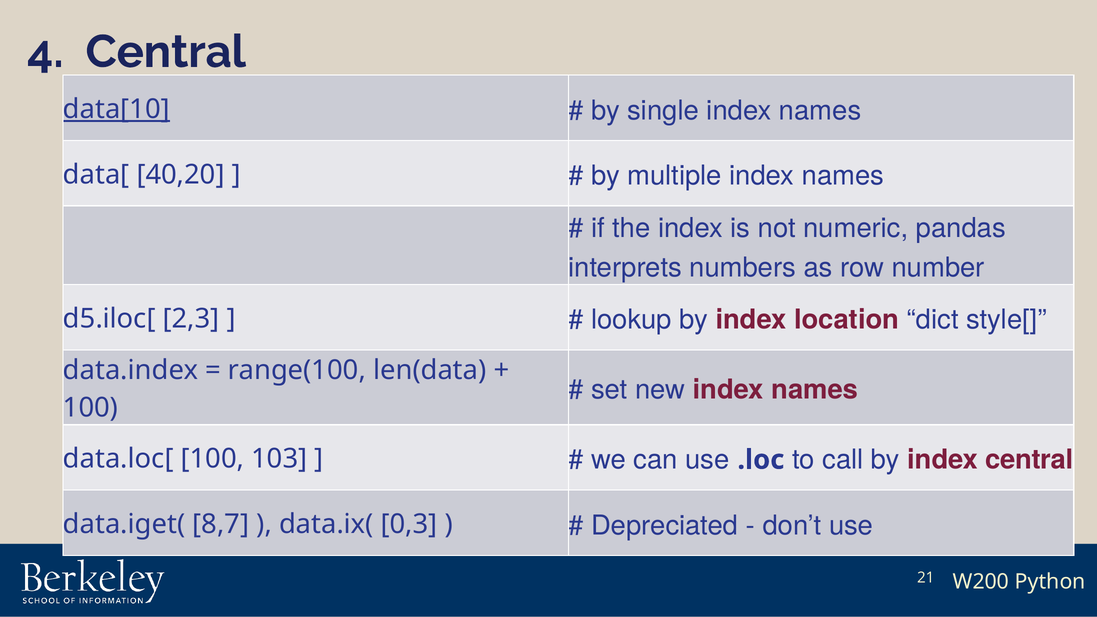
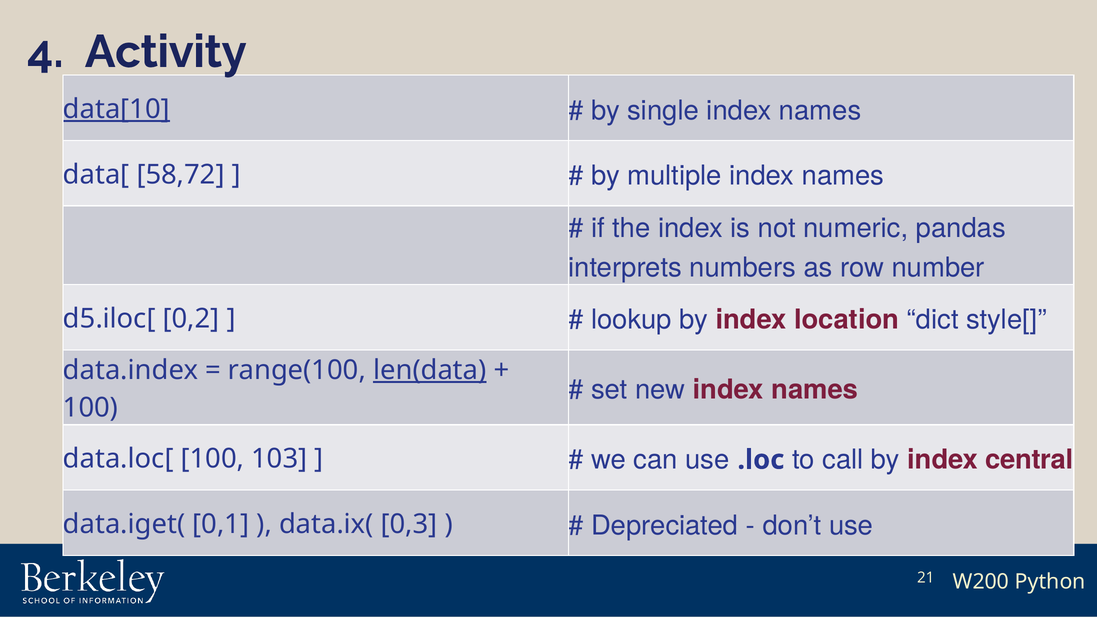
4 Central: Central -> Activity
40,20: 40,20 -> 58,72
2,3: 2,3 -> 0,2
len(data underline: none -> present
8,7: 8,7 -> 0,1
